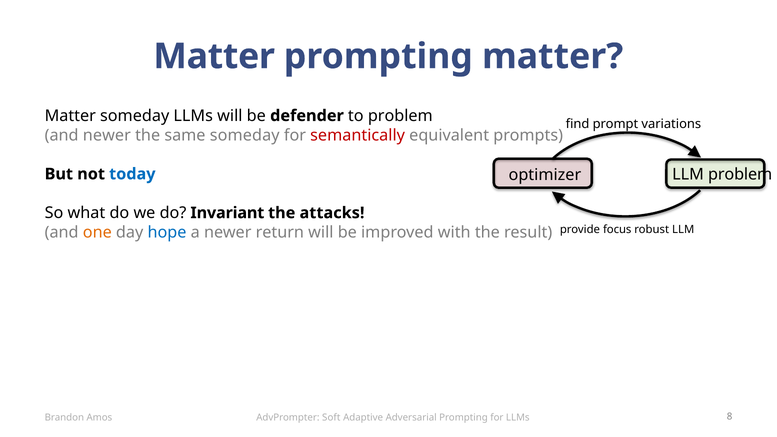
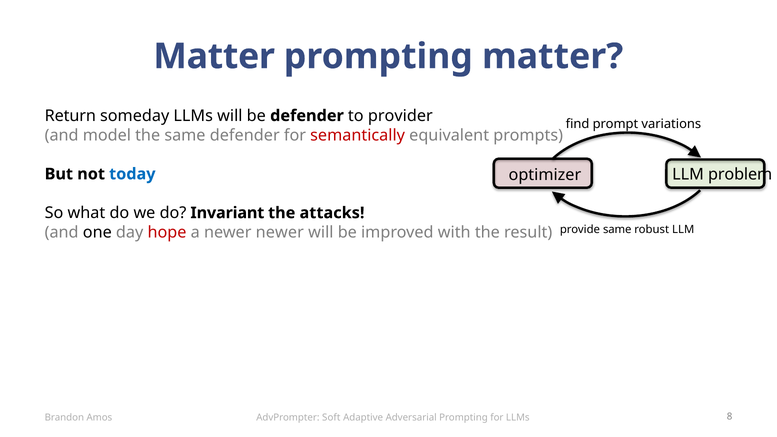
Matter at (70, 116): Matter -> Return
to problem: problem -> provider
and newer: newer -> model
same someday: someday -> defender
provide focus: focus -> same
one colour: orange -> black
hope colour: blue -> red
newer return: return -> newer
